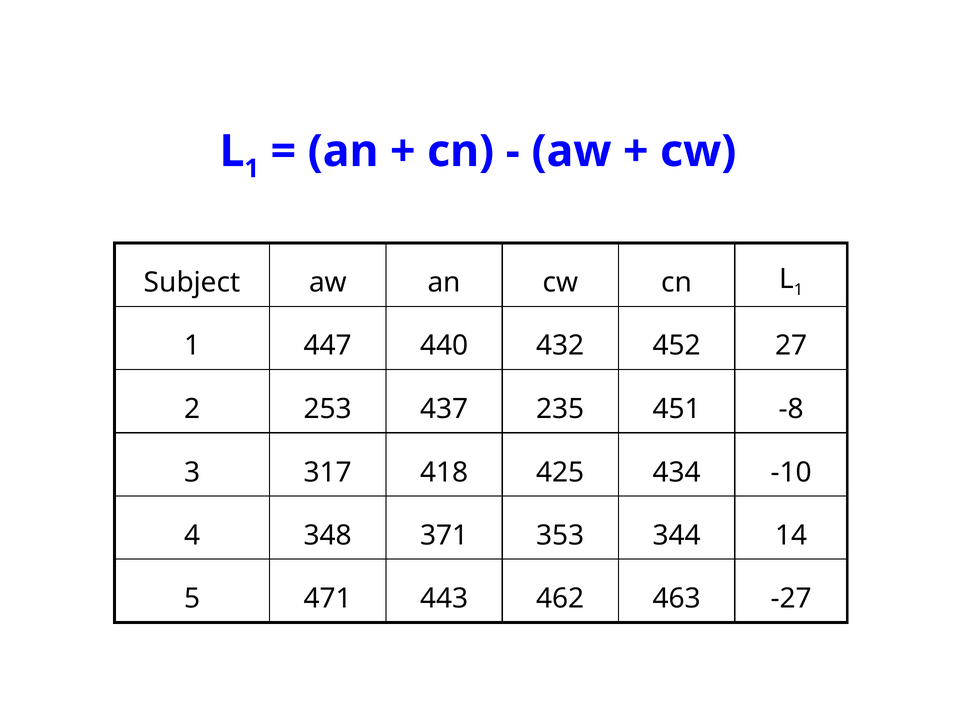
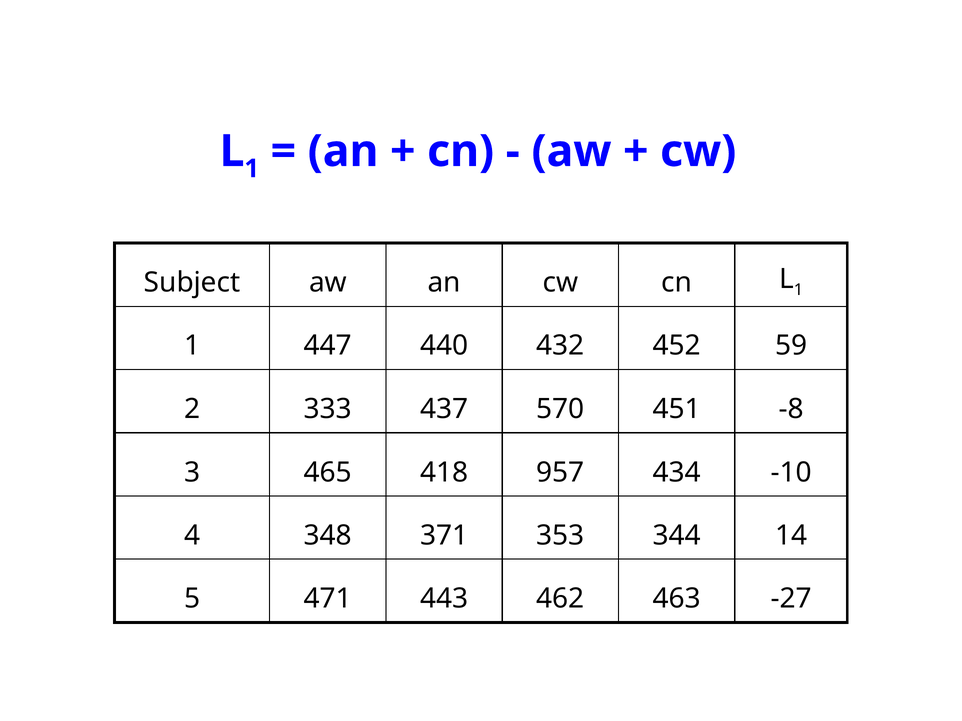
27: 27 -> 59
253: 253 -> 333
235: 235 -> 570
317: 317 -> 465
425: 425 -> 957
